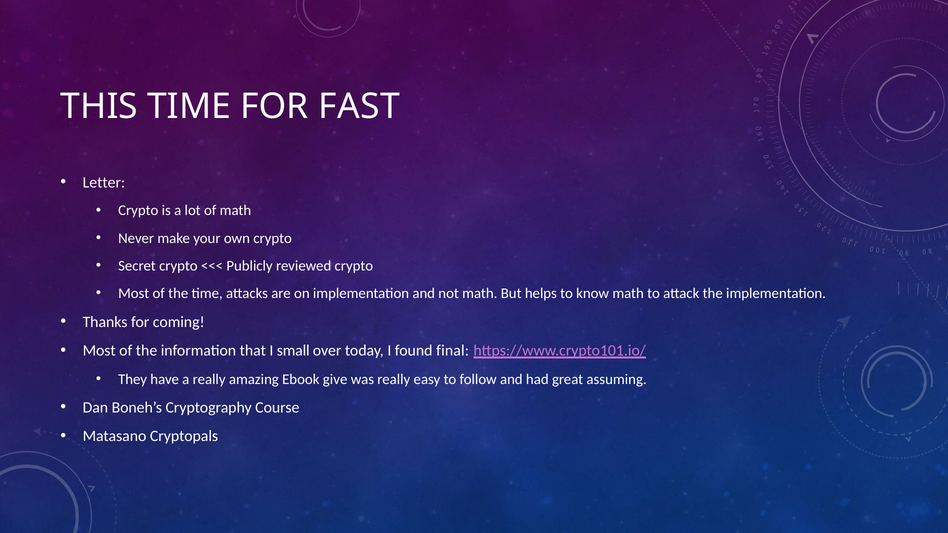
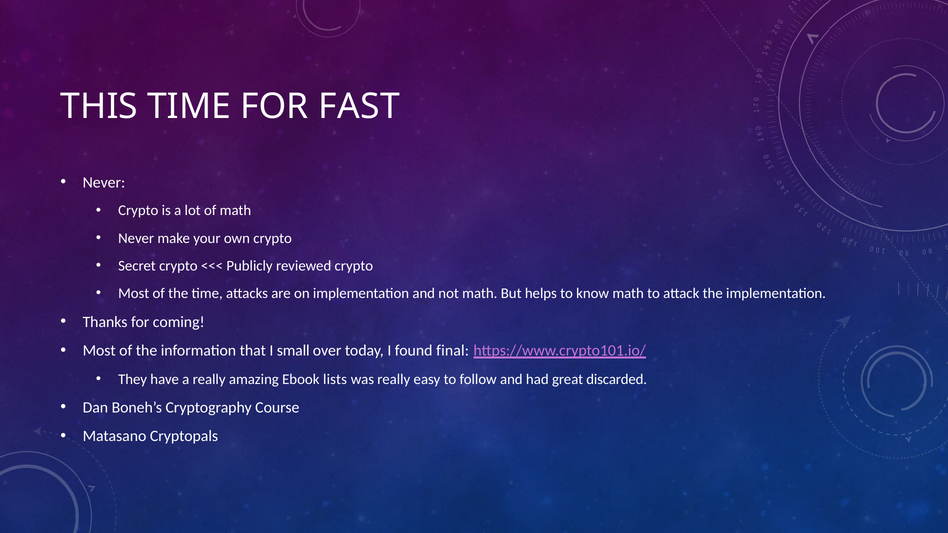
Letter at (104, 183): Letter -> Never
give: give -> lists
assuming: assuming -> discarded
